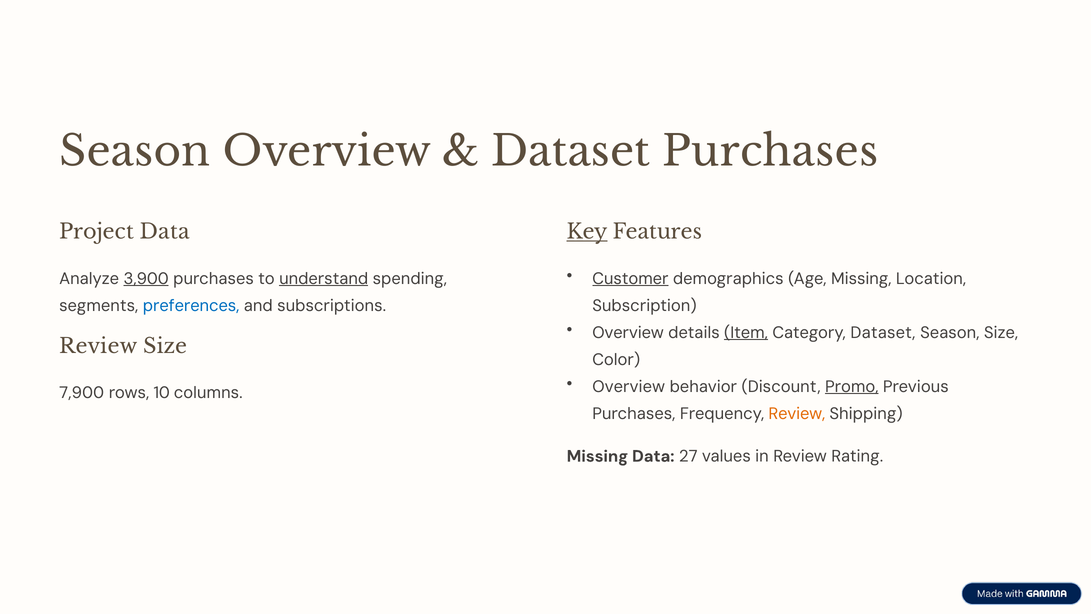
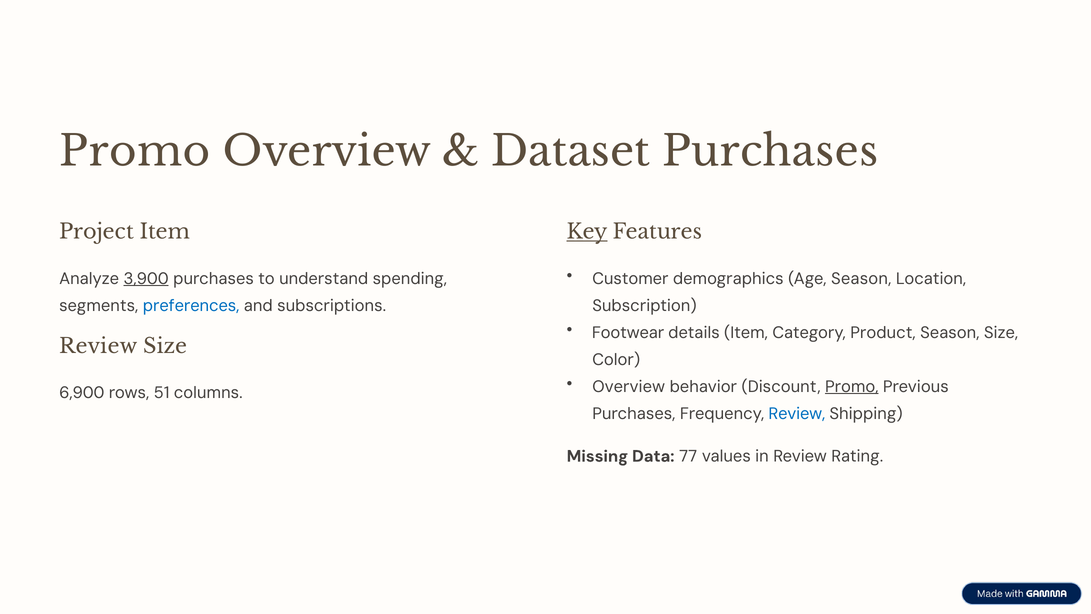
Season at (135, 152): Season -> Promo
Project Data: Data -> Item
Customer underline: present -> none
Age Missing: Missing -> Season
understand underline: present -> none
Overview at (628, 332): Overview -> Footwear
Item at (746, 332) underline: present -> none
Category Dataset: Dataset -> Product
7,900: 7,900 -> 6,900
10: 10 -> 51
Review at (797, 413) colour: orange -> blue
27: 27 -> 77
